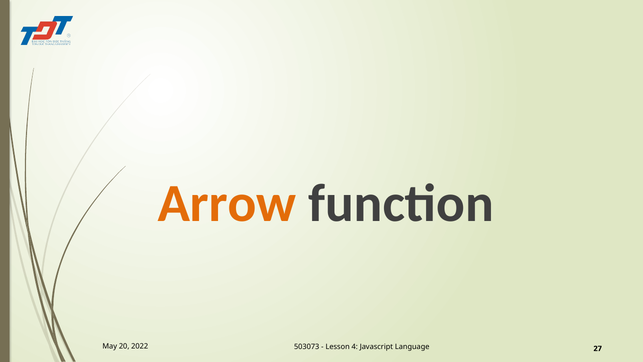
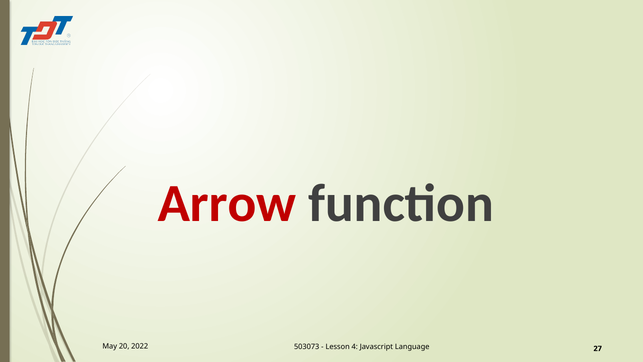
Arrow colour: orange -> red
